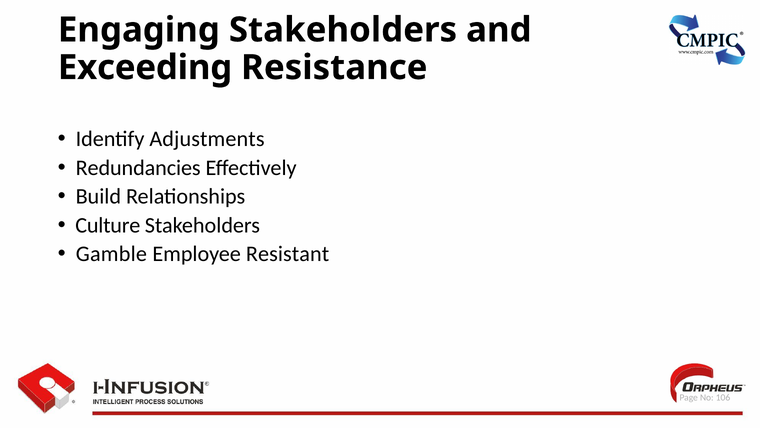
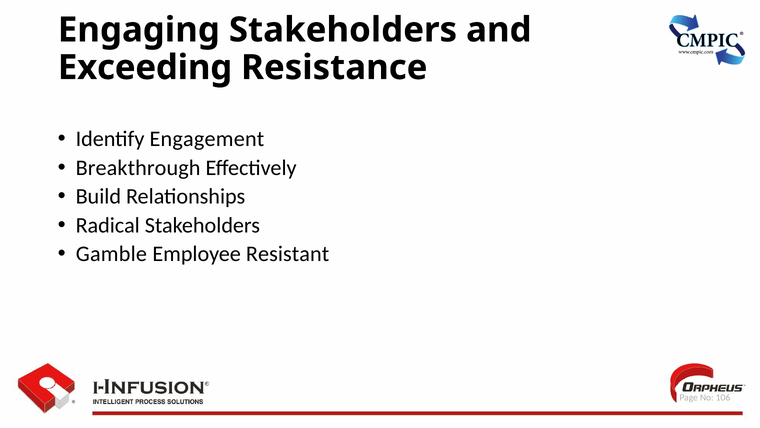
Adjustments: Adjustments -> Engagement
Redundancies: Redundancies -> Breakthrough
Culture: Culture -> Radical
